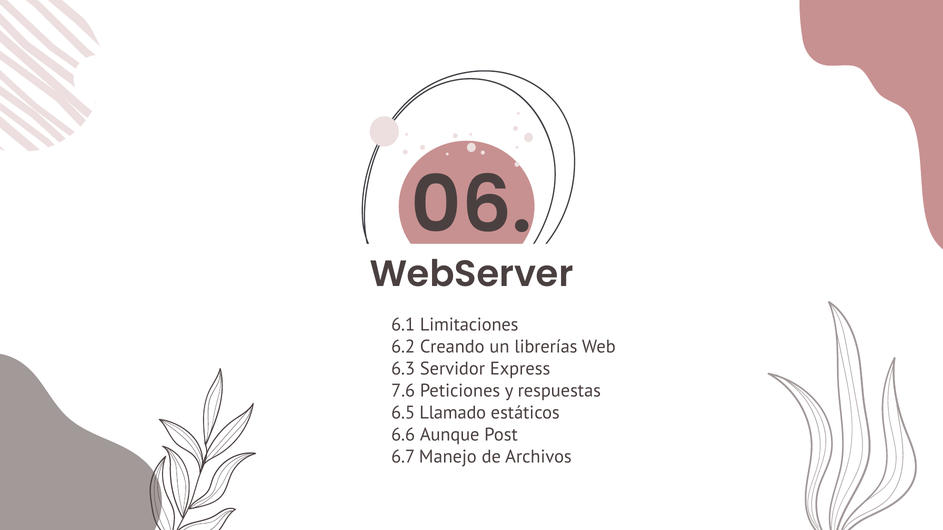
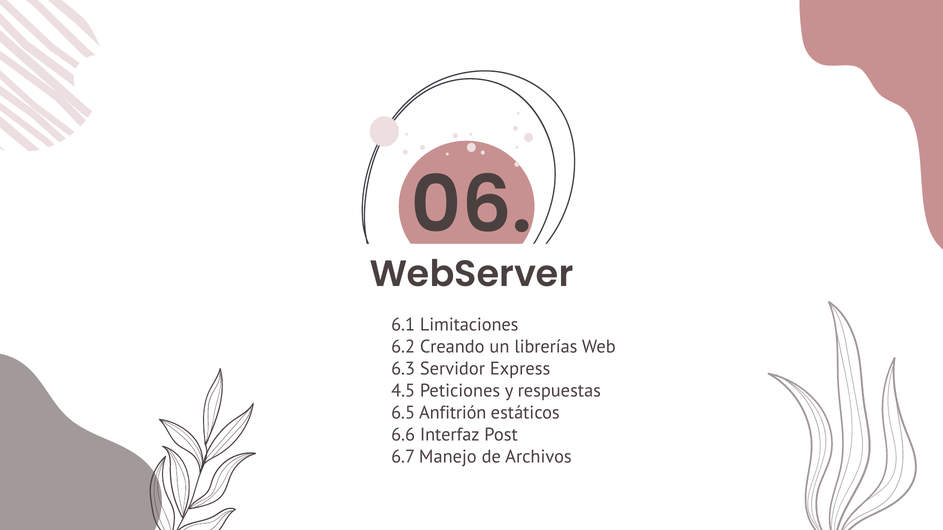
7.6: 7.6 -> 4.5
Llamado: Llamado -> Anfitrión
Aunque: Aunque -> Interfaz
